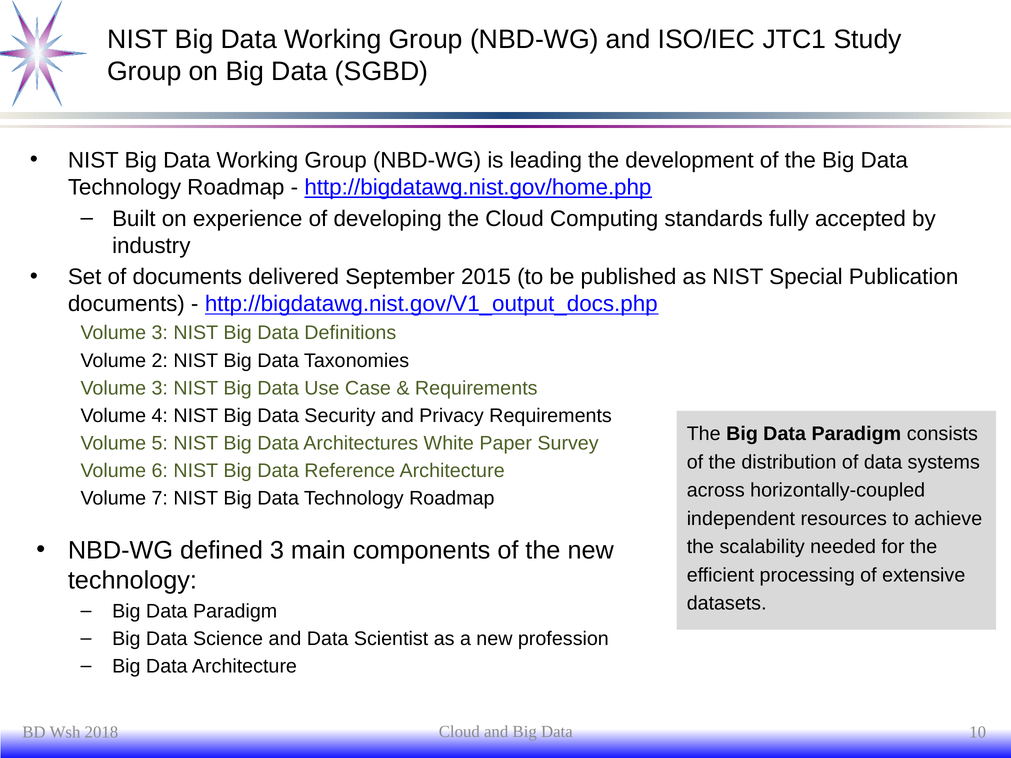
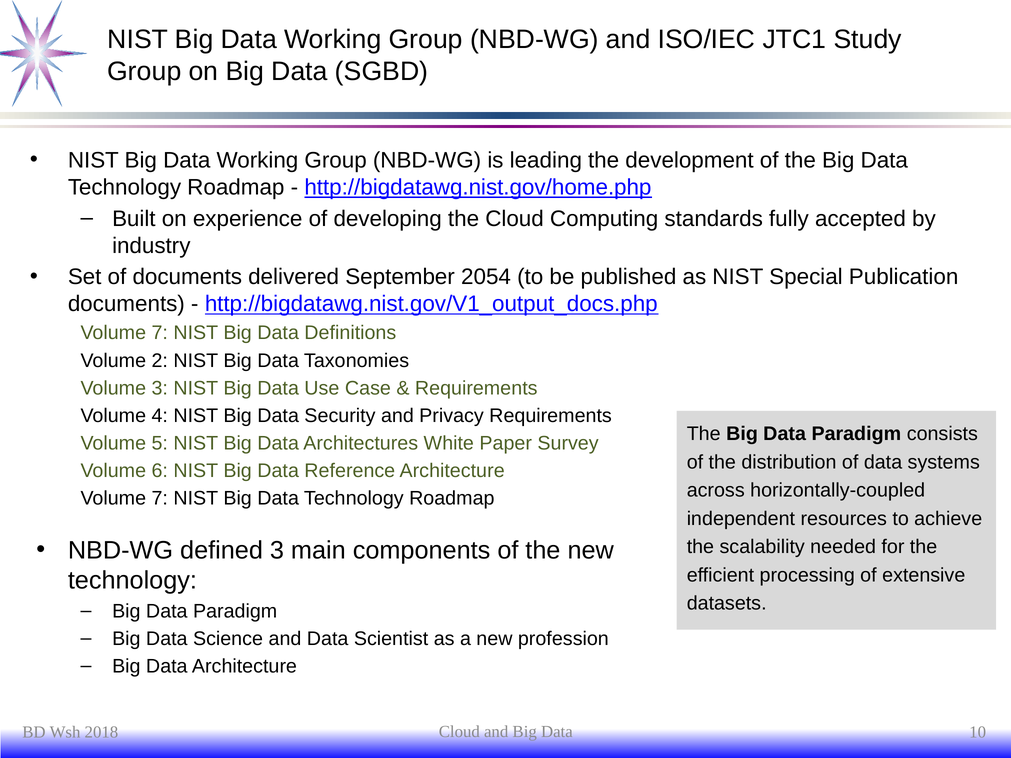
2015: 2015 -> 2054
3 at (160, 333): 3 -> 7
